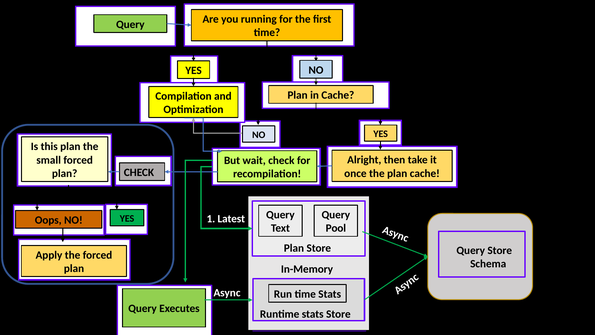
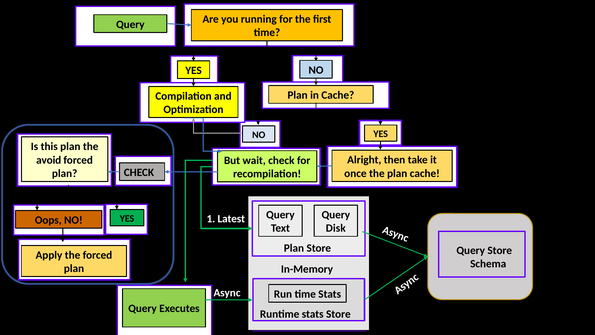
small: small -> avoid
Pool: Pool -> Disk
